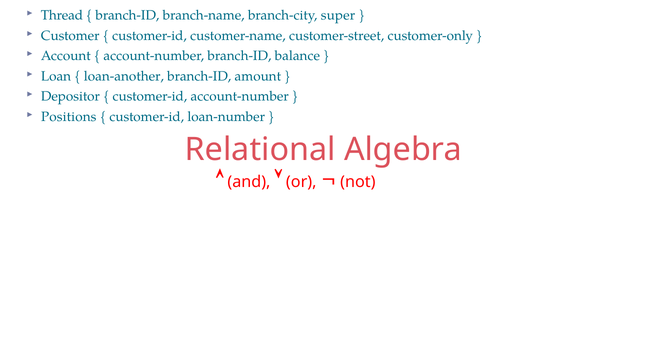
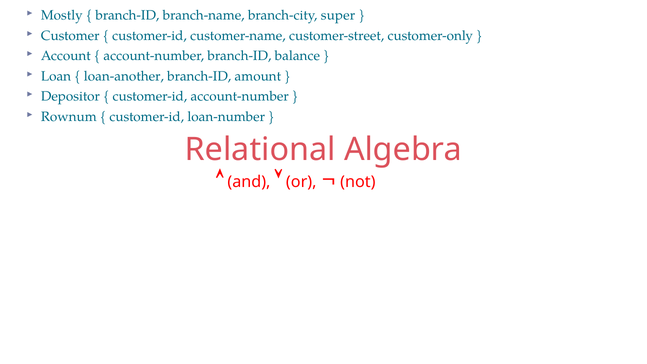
Thread: Thread -> Mostly
Positions: Positions -> Rownum
